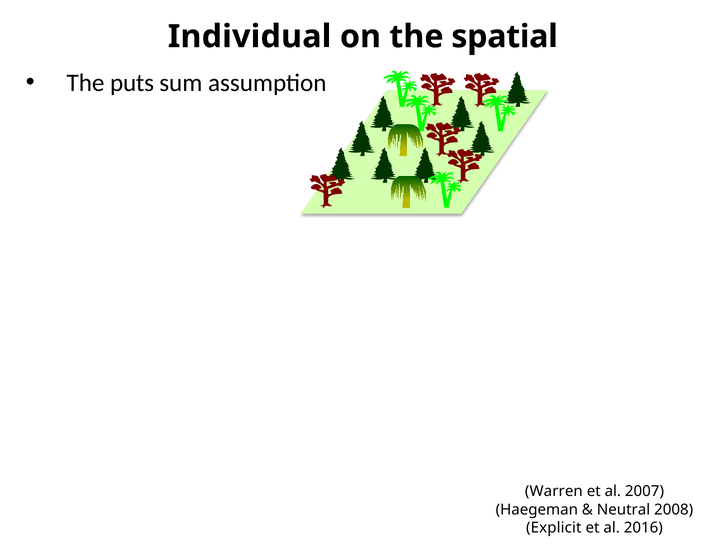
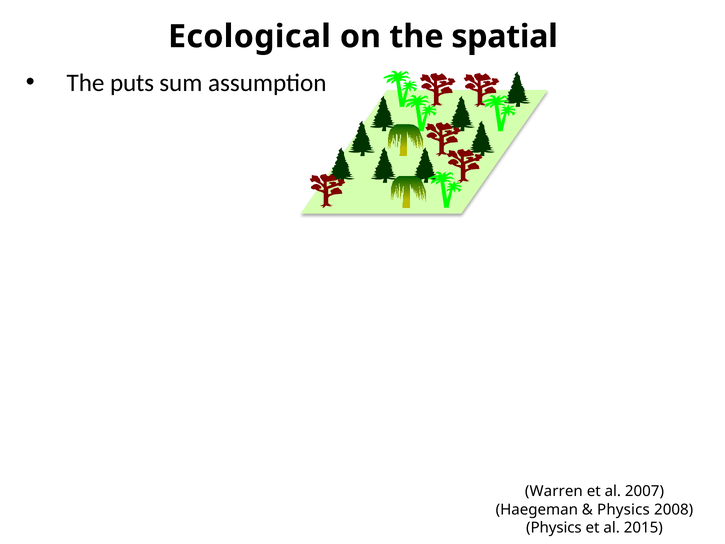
Individual: Individual -> Ecological
Neutral at (624, 509): Neutral -> Physics
Explicit at (554, 527): Explicit -> Physics
2016: 2016 -> 2015
